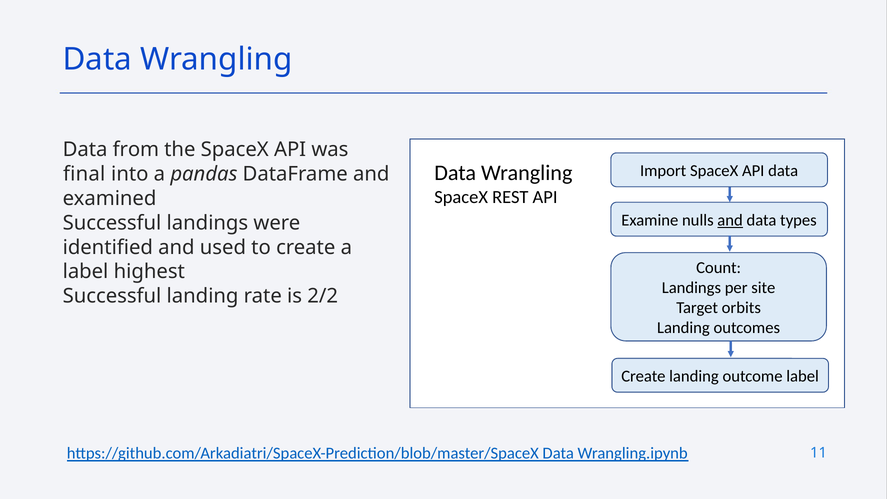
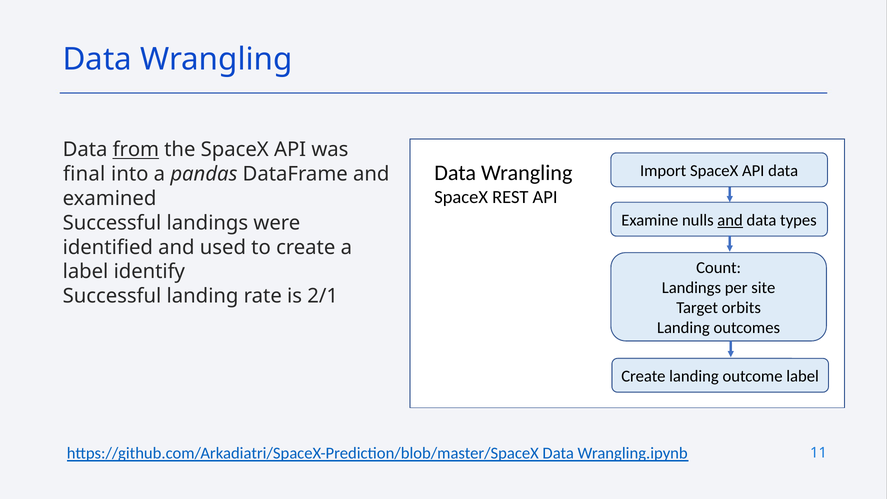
from underline: none -> present
highest: highest -> identify
2/2: 2/2 -> 2/1
